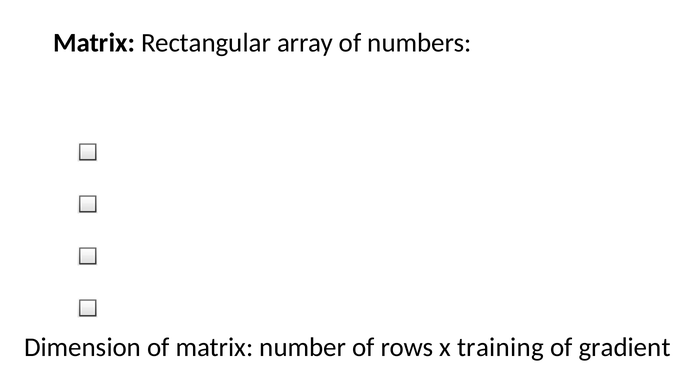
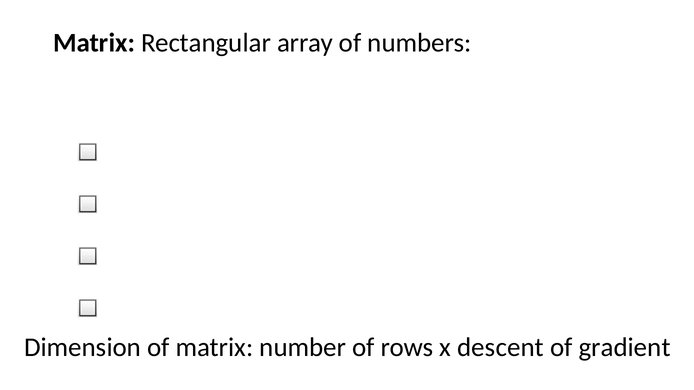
training: training -> descent
